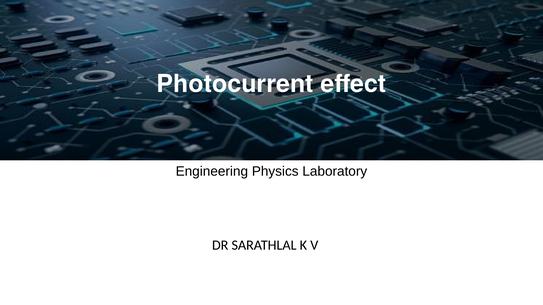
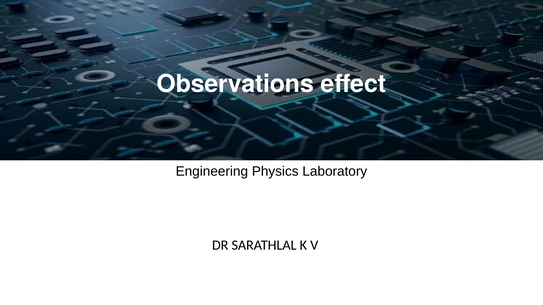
Photocurrent: Photocurrent -> Observations
